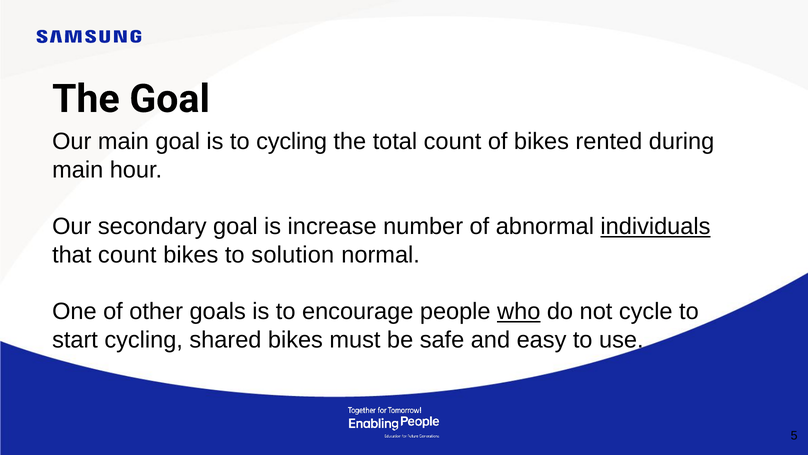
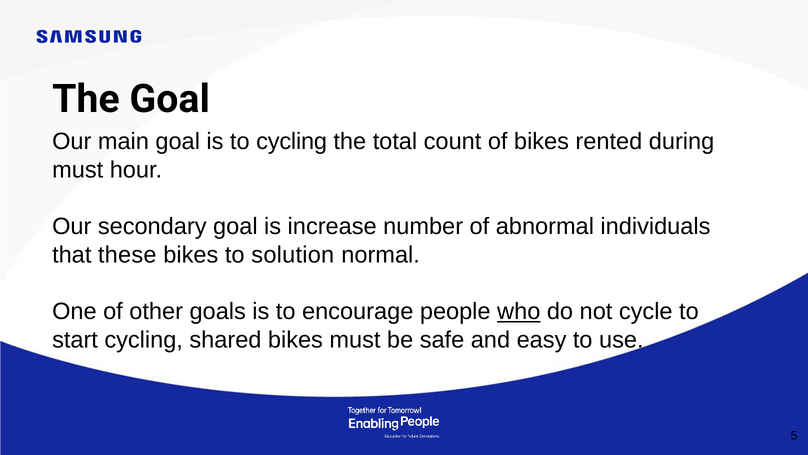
main at (78, 170): main -> must
individuals underline: present -> none
that count: count -> these
